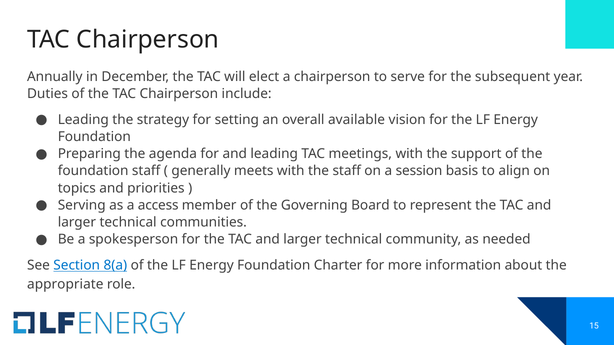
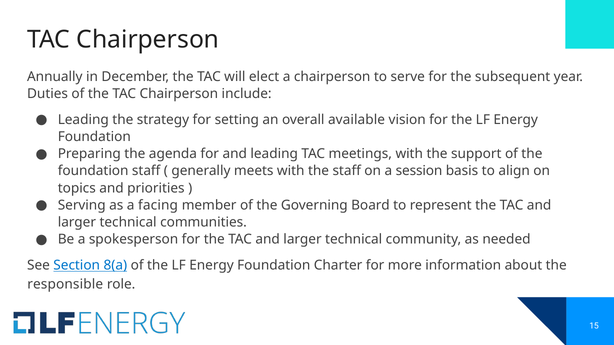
access: access -> facing
appropriate: appropriate -> responsible
